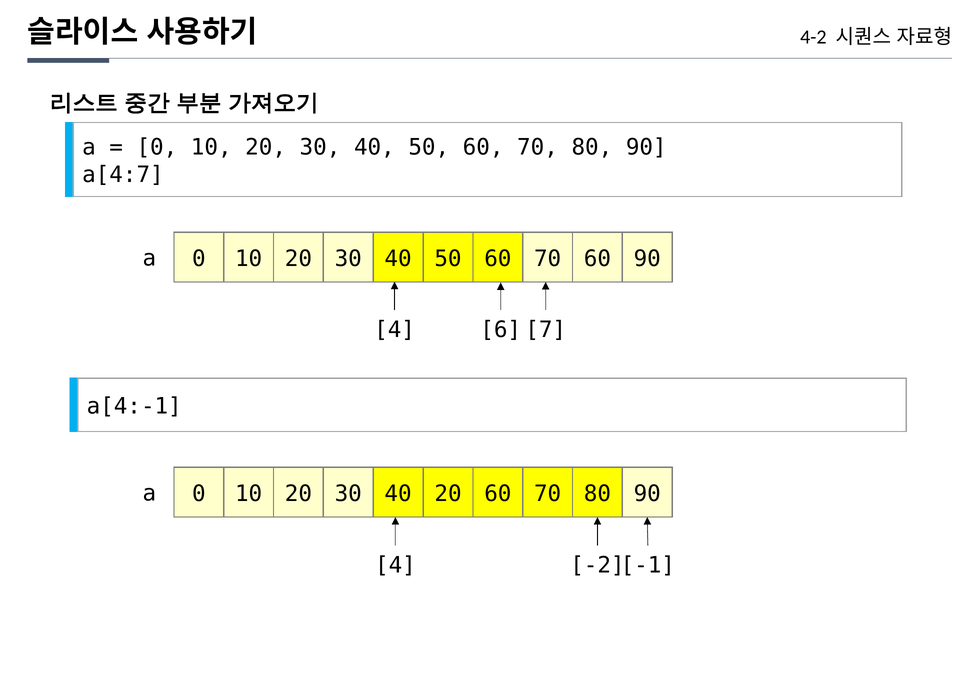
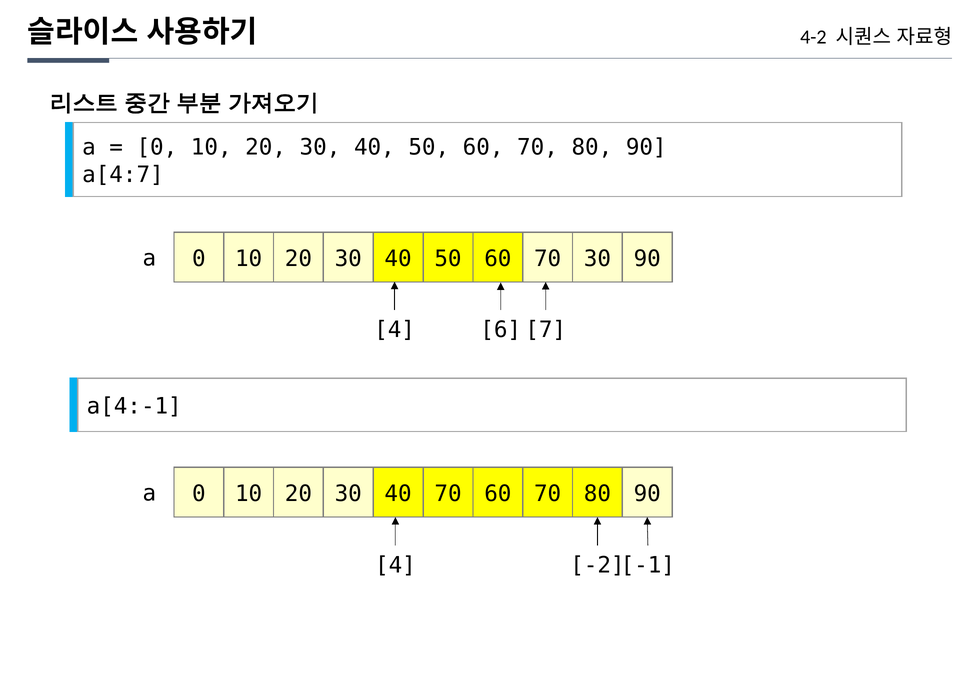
70 60: 60 -> 30
40 20: 20 -> 70
